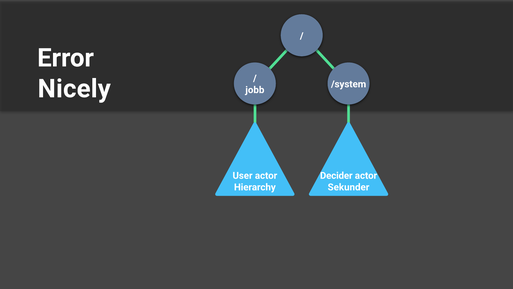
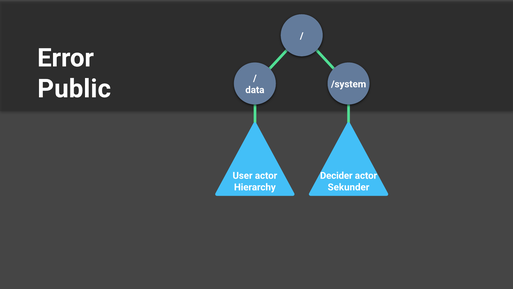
Nicely: Nicely -> Public
jobb: jobb -> data
